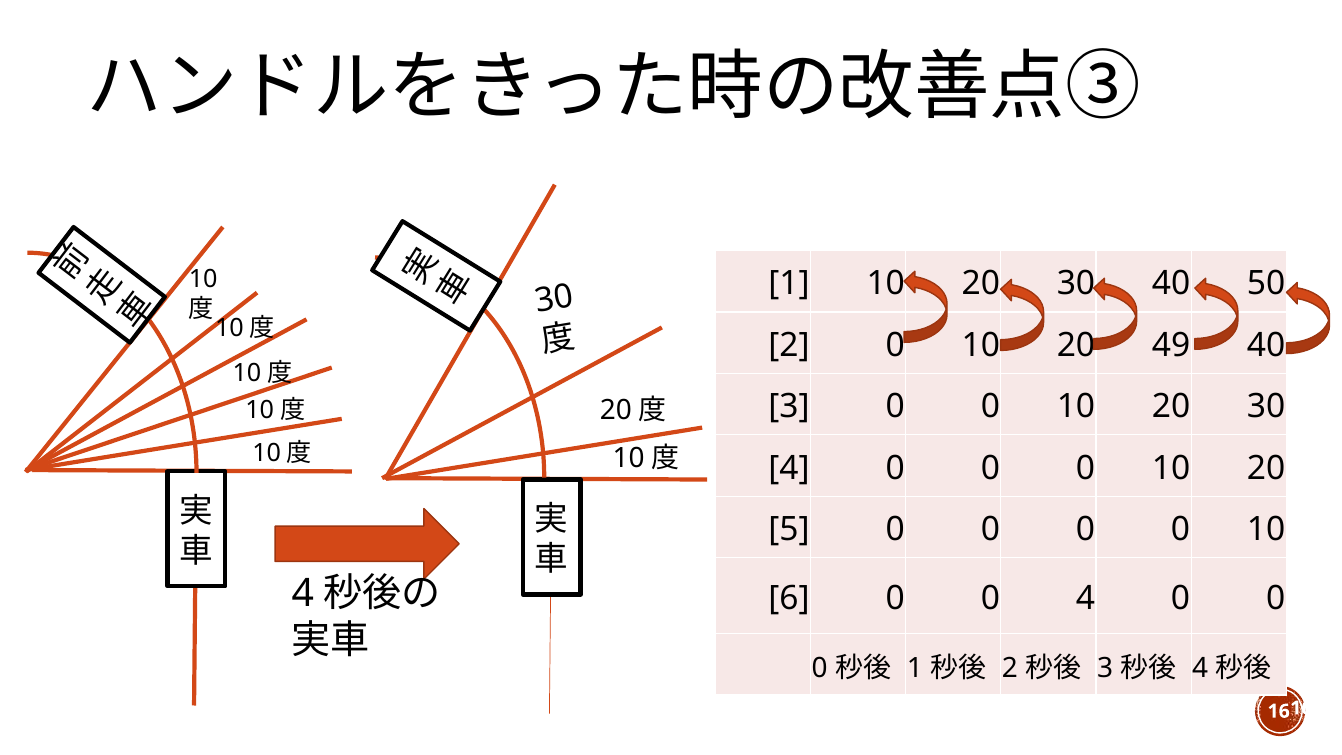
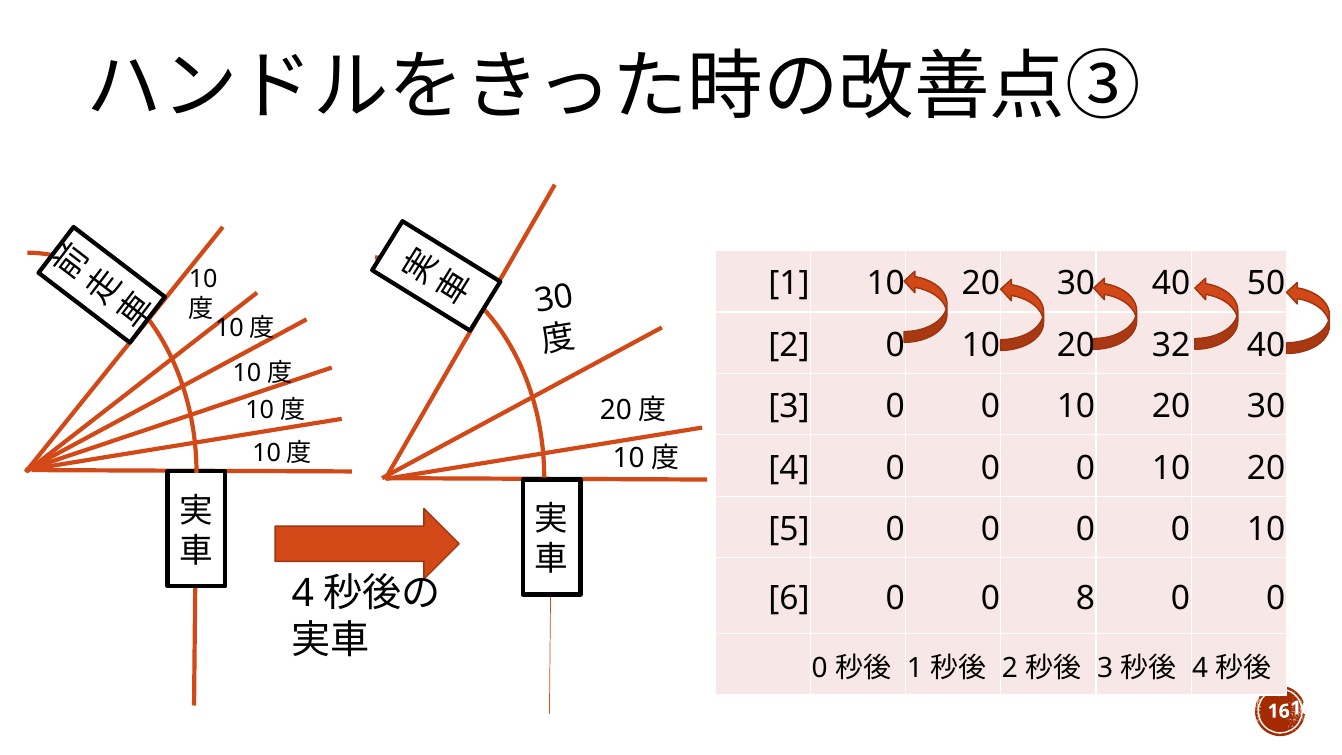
49: 49 -> 32
0 4: 4 -> 8
